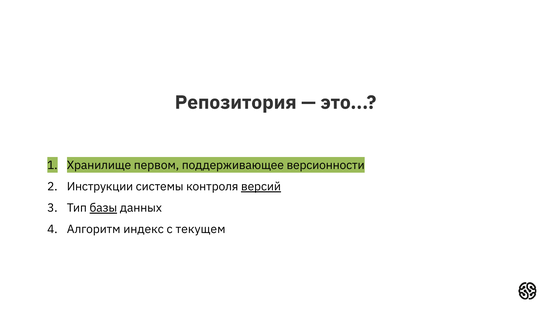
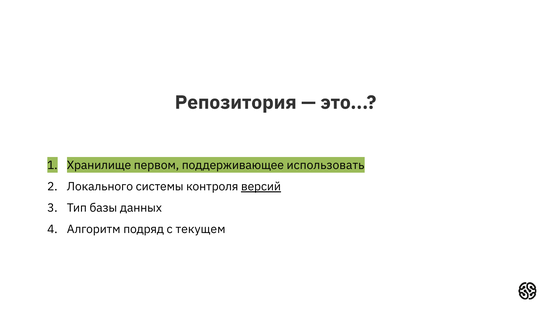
версионности: версионности -> использовать
Инструкции: Инструкции -> Локального
базы underline: present -> none
индекс: индекс -> подряд
